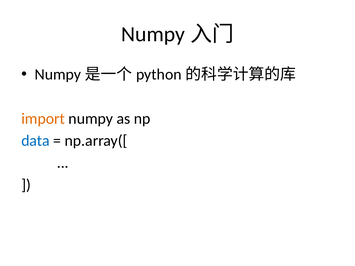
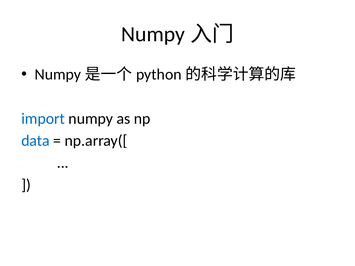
import colour: orange -> blue
